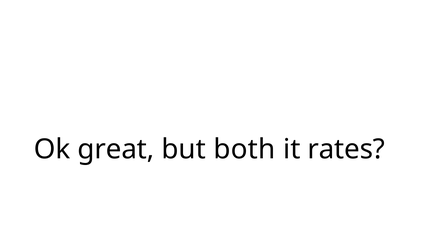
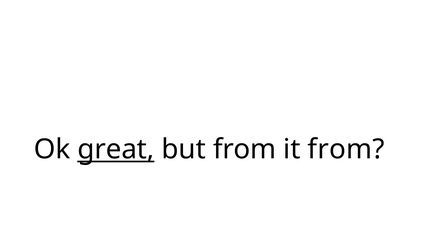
great underline: none -> present
but both: both -> from
it rates: rates -> from
